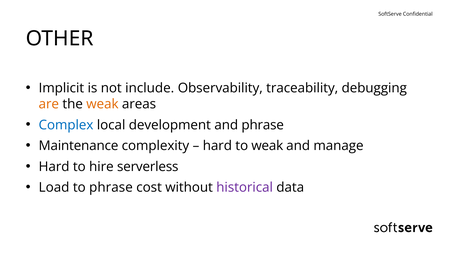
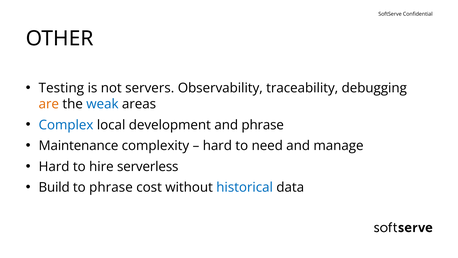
Implicit: Implicit -> Testing
include: include -> servers
weak at (102, 104) colour: orange -> blue
to weak: weak -> need
Load: Load -> Build
historical colour: purple -> blue
